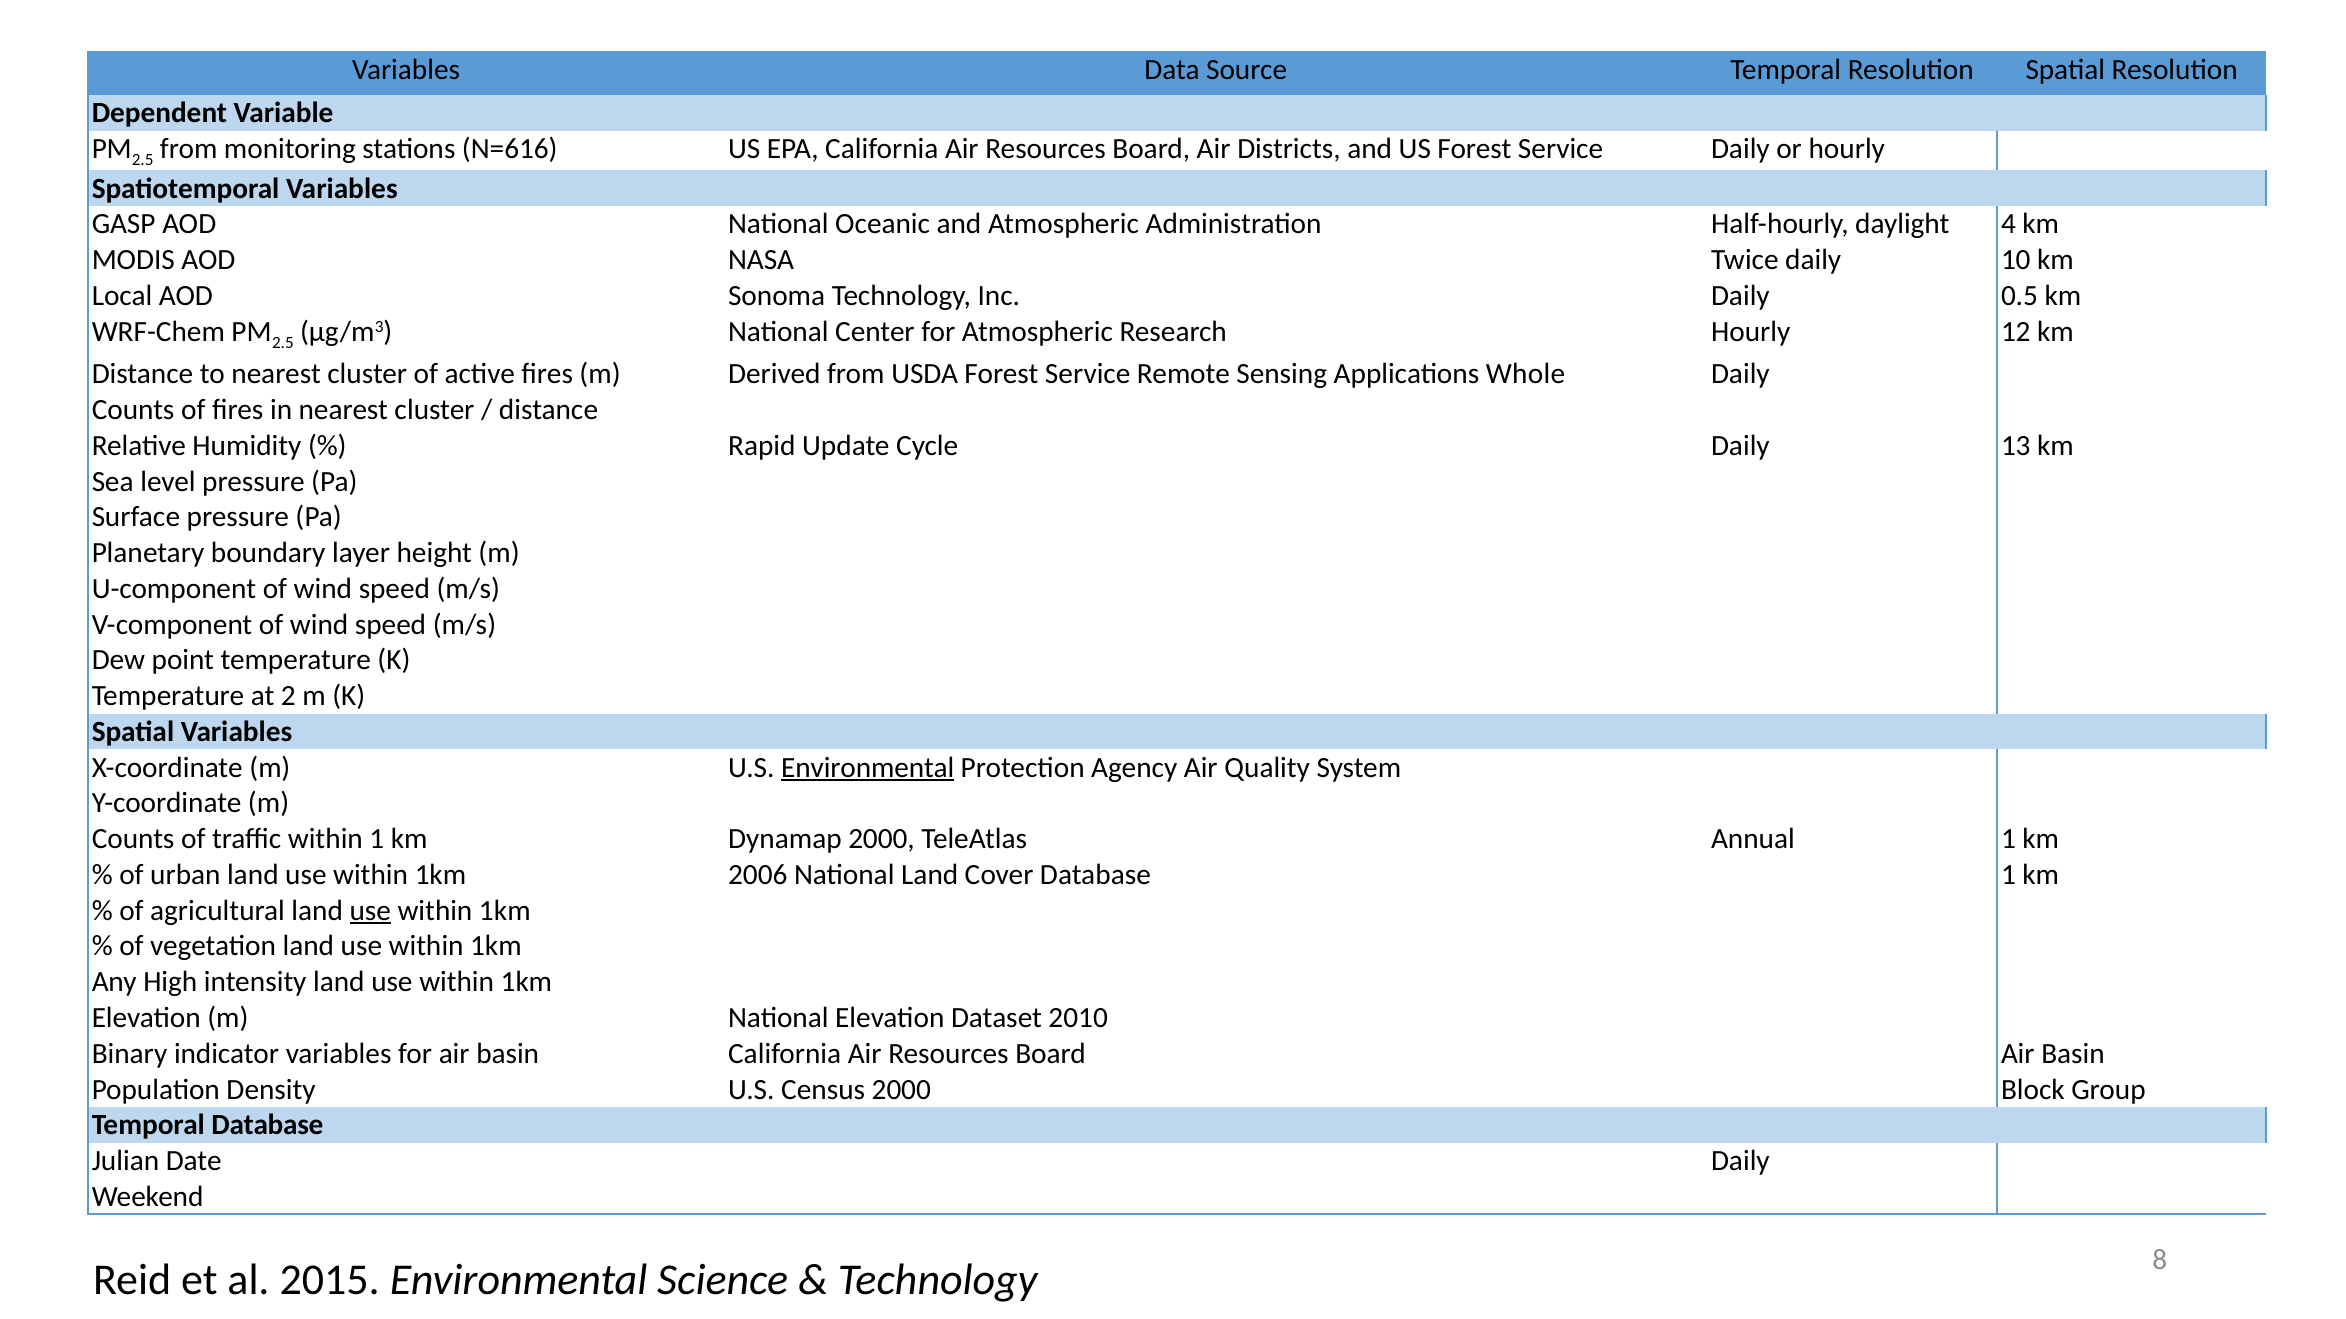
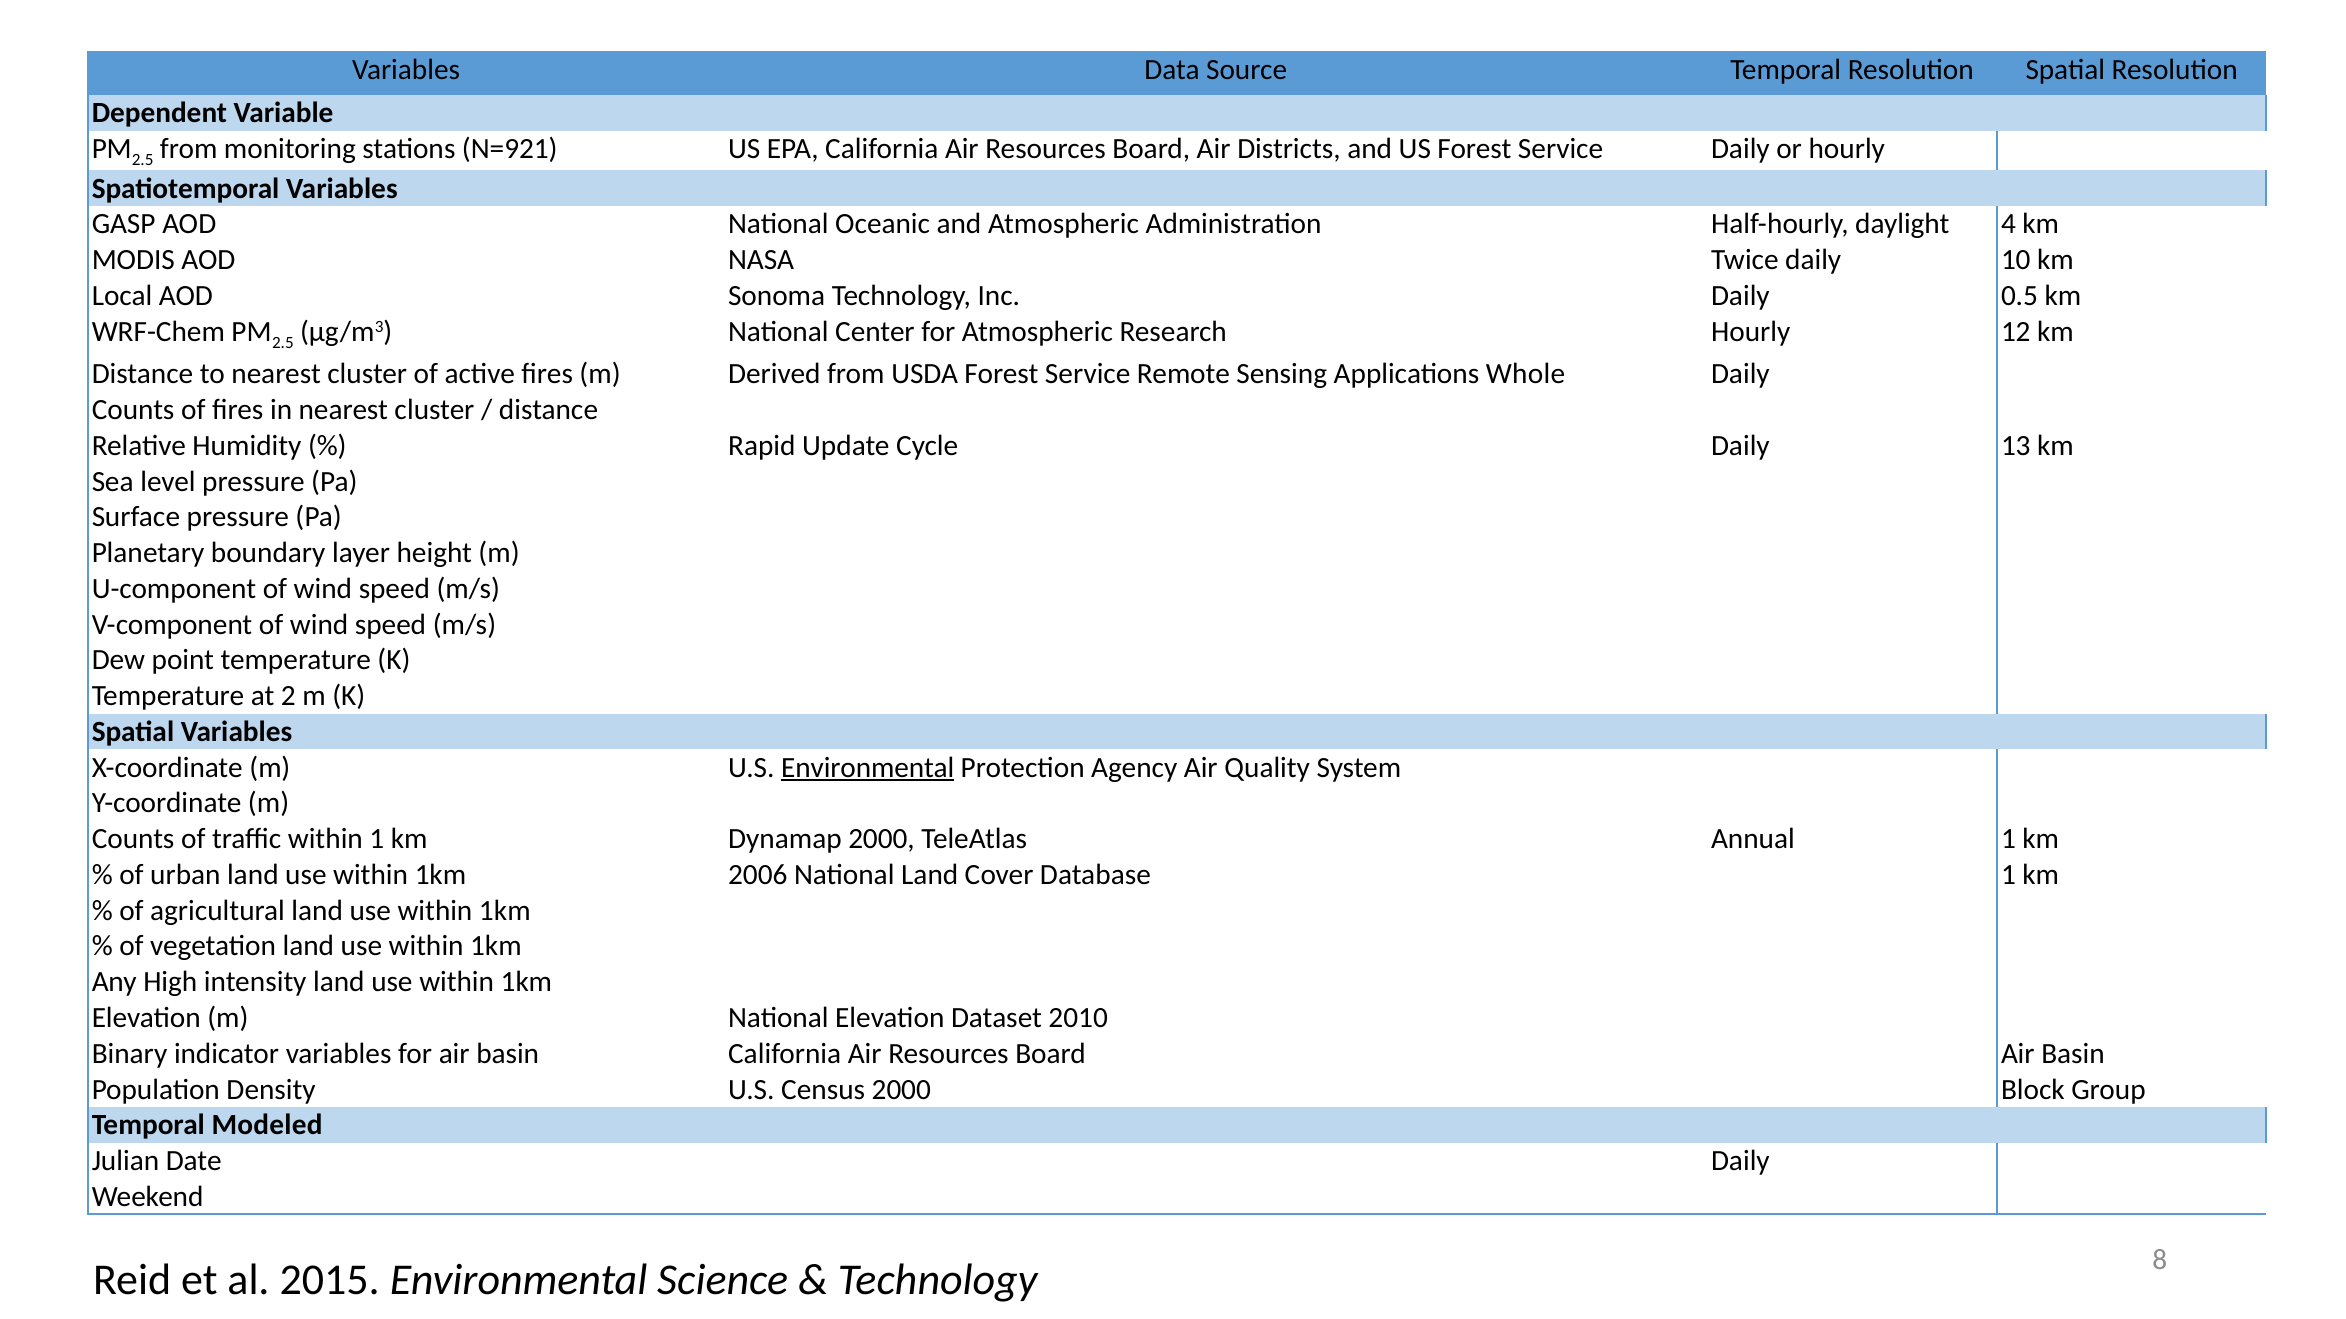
N=616: N=616 -> N=921
use at (370, 911) underline: present -> none
Temporal Database: Database -> Modeled
